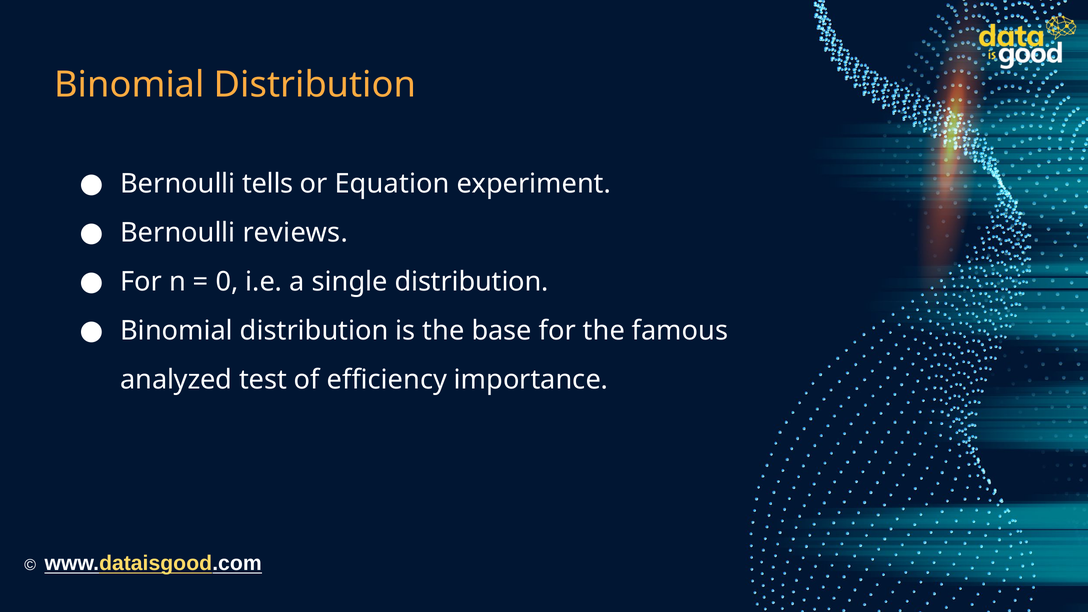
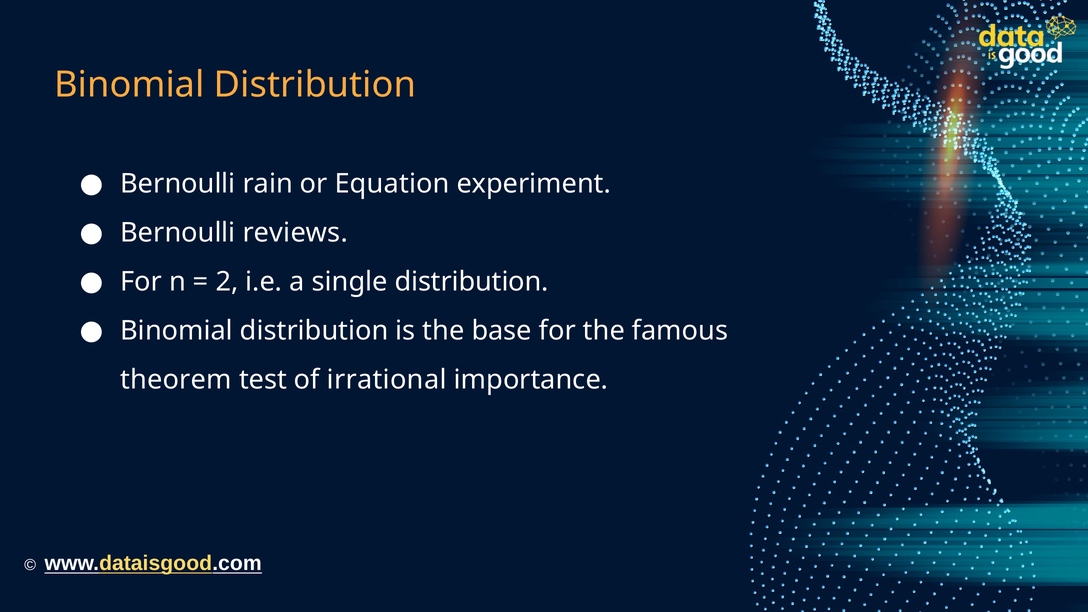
tells: tells -> rain
0: 0 -> 2
analyzed: analyzed -> theorem
efficiency: efficiency -> irrational
